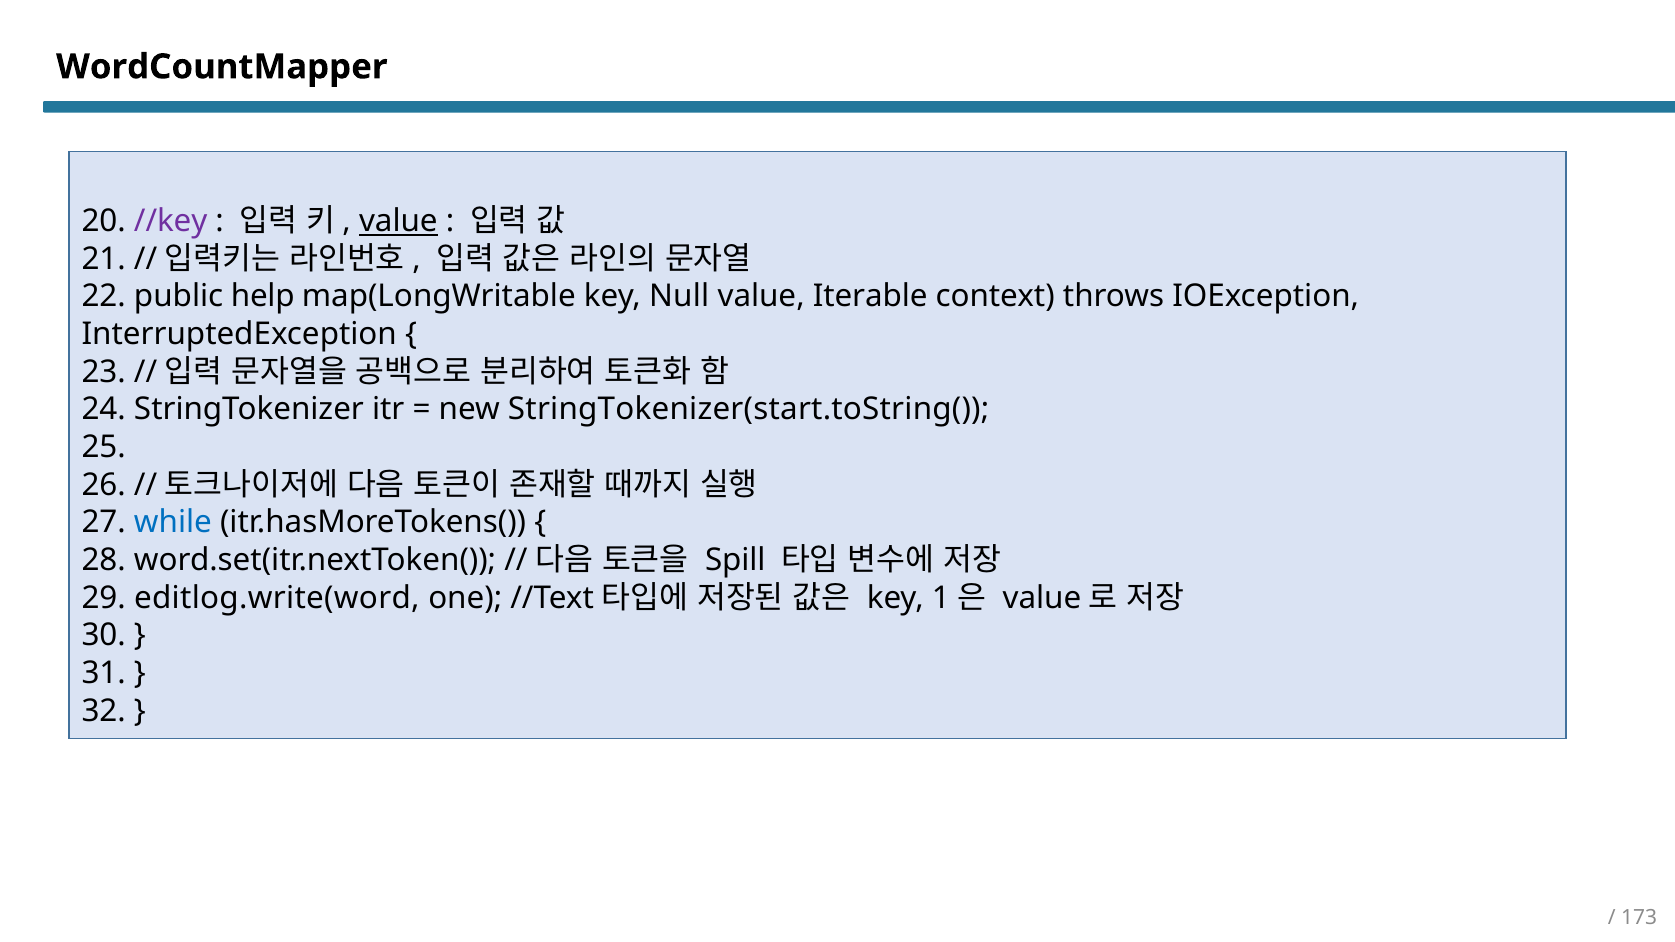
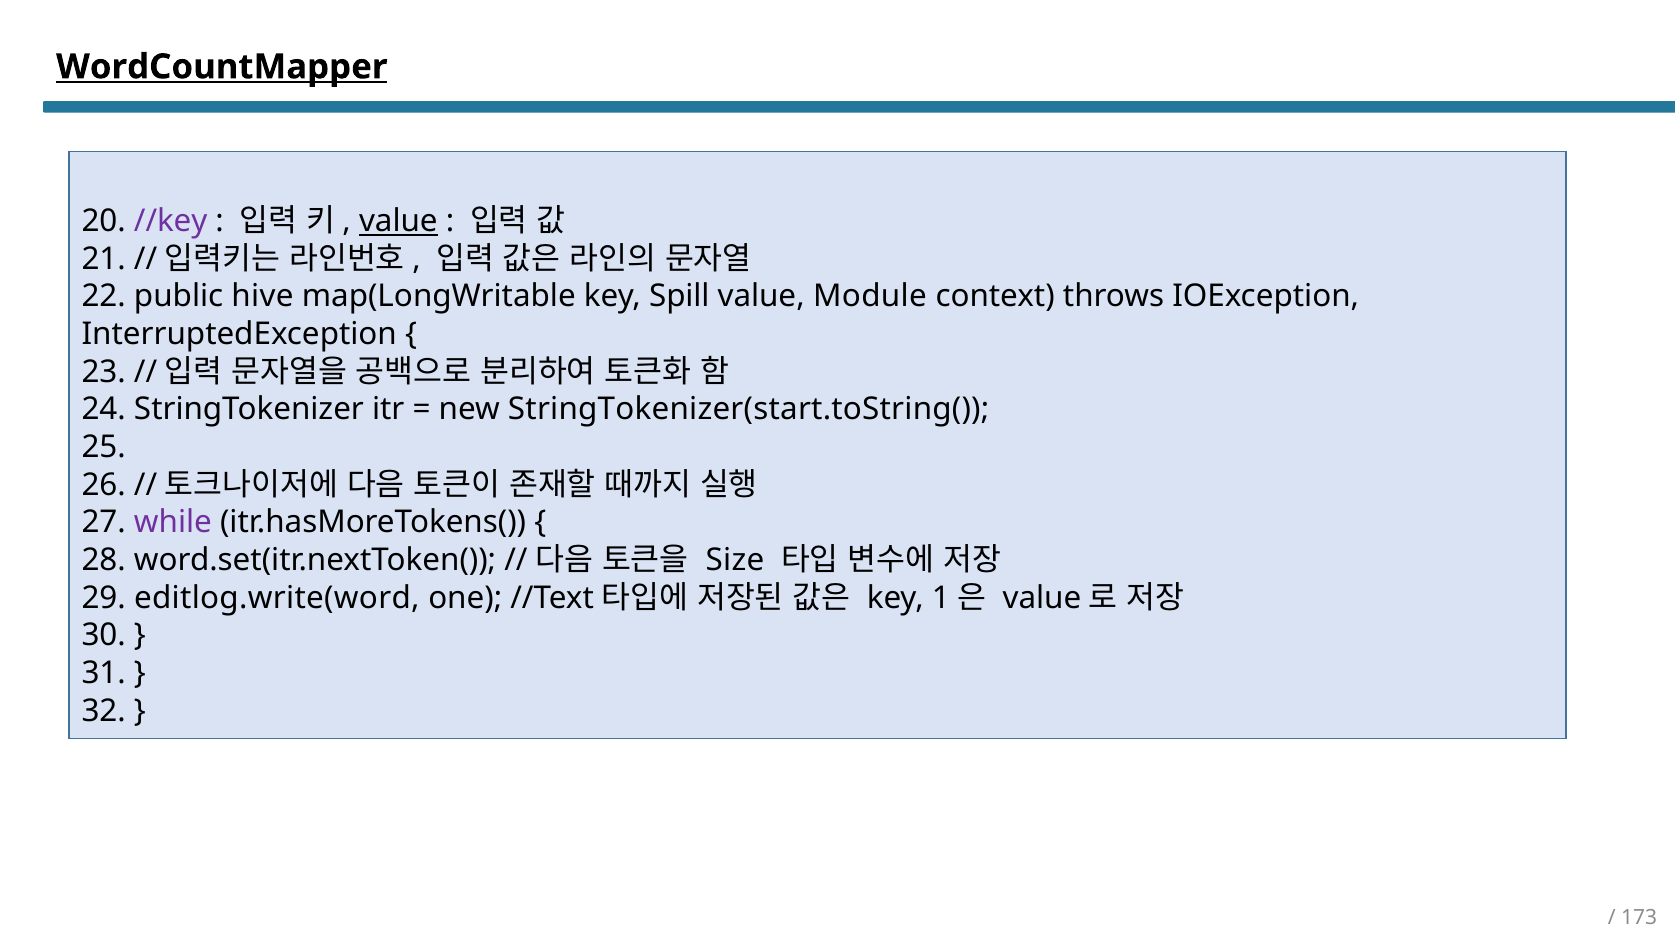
WordCountMapper underline: none -> present
help: help -> hive
Null: Null -> Spill
Iterable: Iterable -> Module
while colour: blue -> purple
Spill: Spill -> Size
